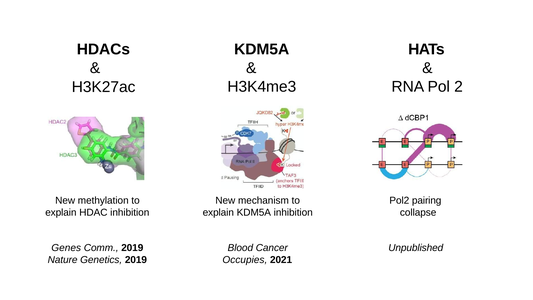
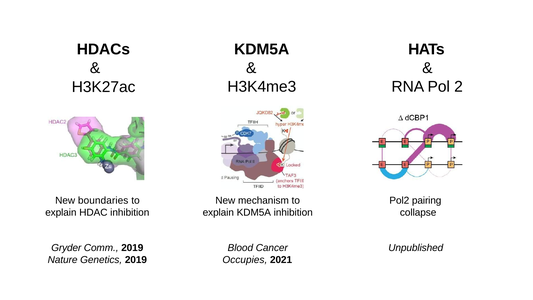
methylation: methylation -> boundaries
Genes: Genes -> Gryder
